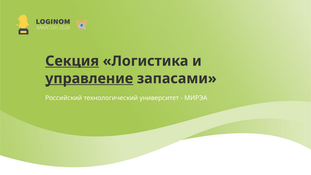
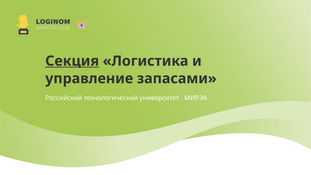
управление underline: present -> none
